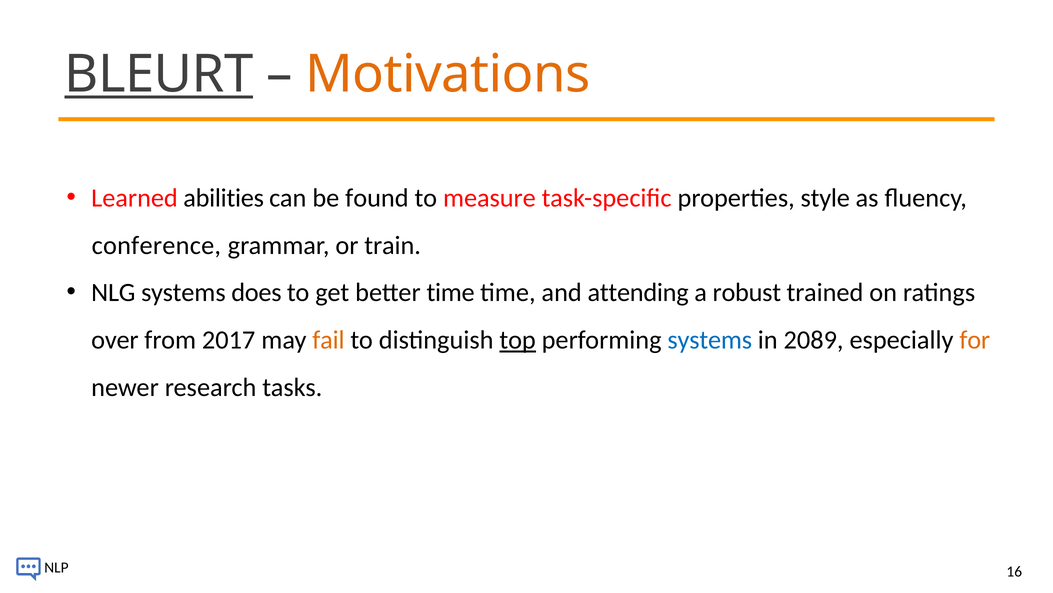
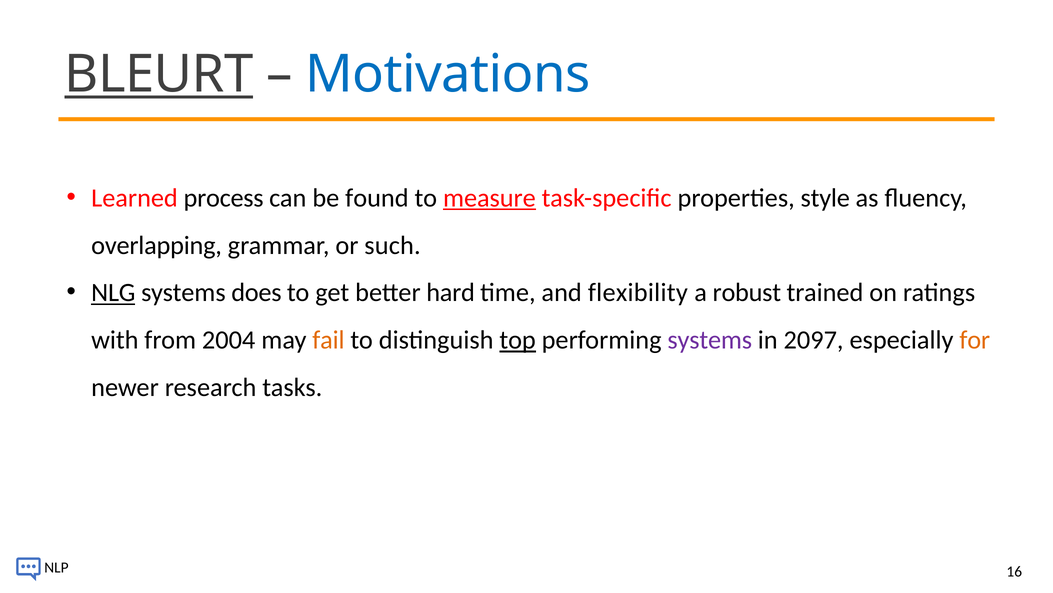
Motivations colour: orange -> blue
abilities: abilities -> process
measure underline: none -> present
conference: conference -> overlapping
train: train -> such
NLG underline: none -> present
better time: time -> hard
attending: attending -> flexibility
over: over -> with
2017: 2017 -> 2004
systems at (710, 340) colour: blue -> purple
2089: 2089 -> 2097
